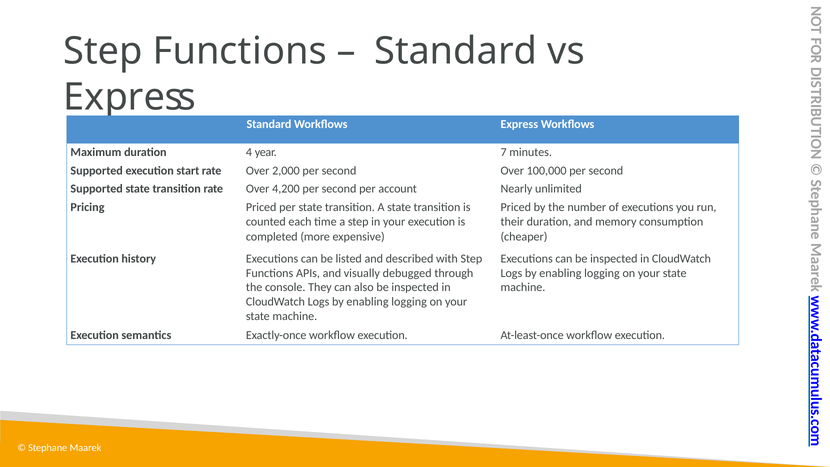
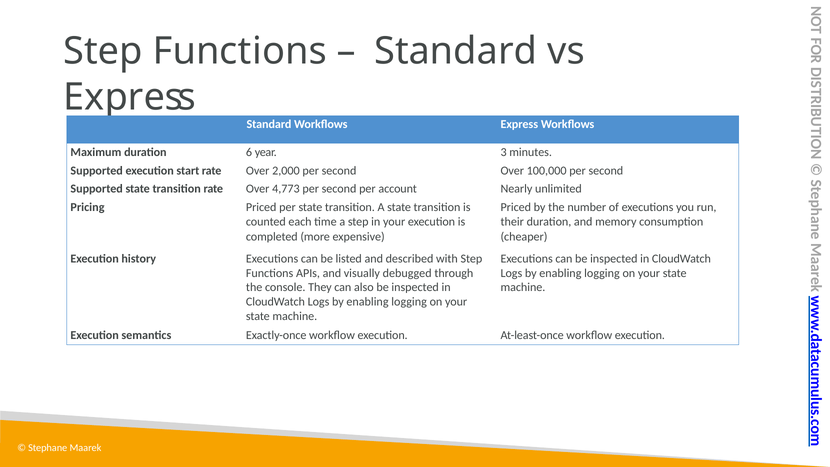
4: 4 -> 6
7: 7 -> 3
4,200: 4,200 -> 4,773
